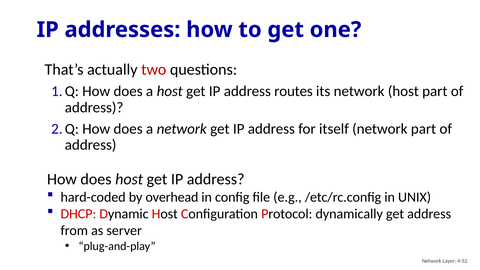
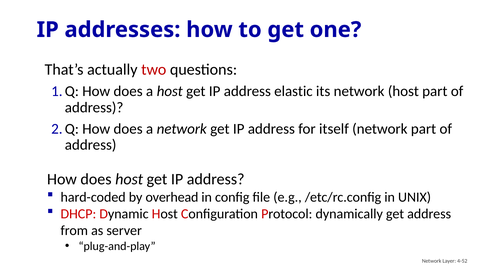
routes: routes -> elastic
